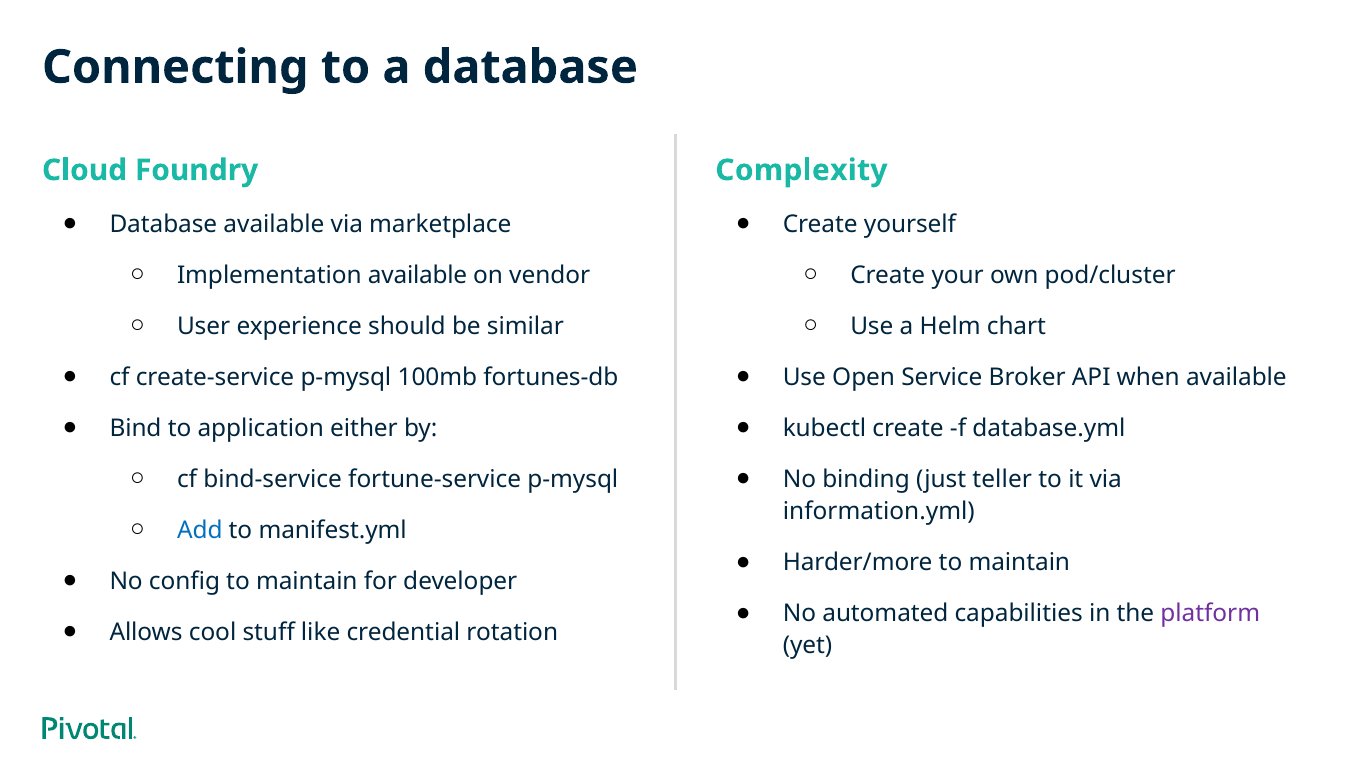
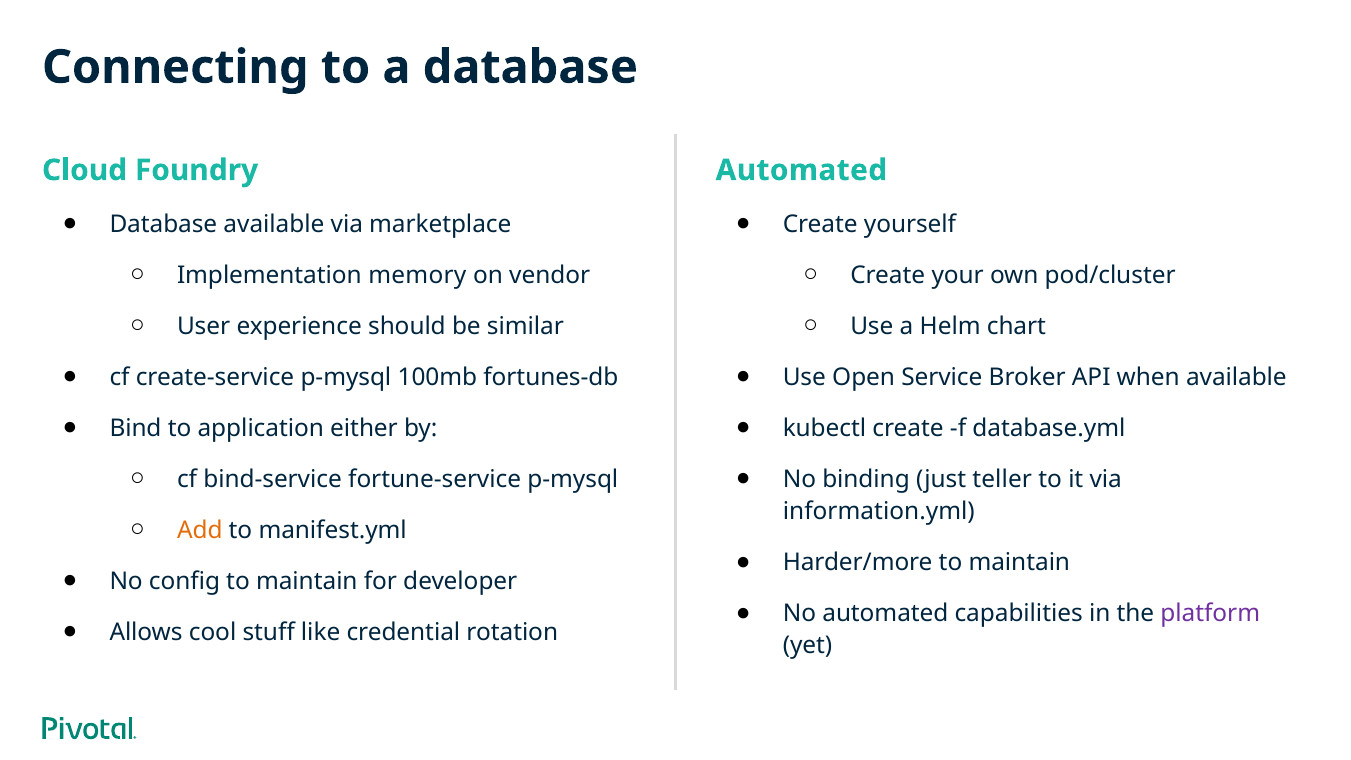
Complexity at (801, 170): Complexity -> Automated
Implementation available: available -> memory
Add colour: blue -> orange
